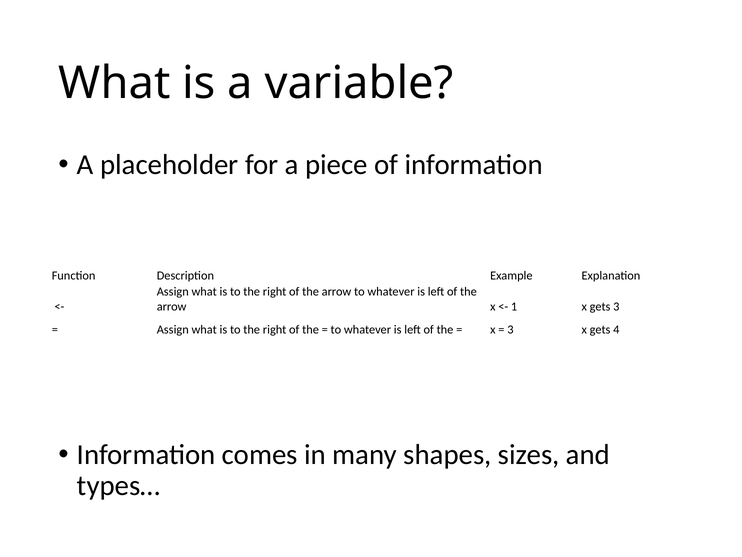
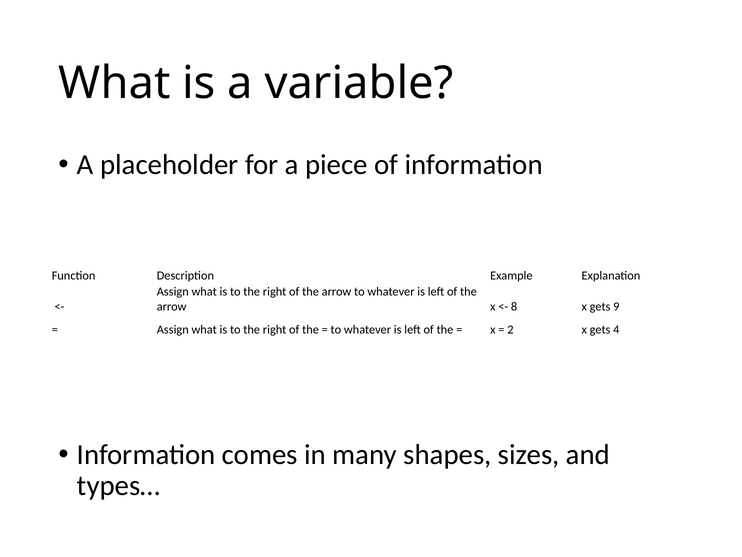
1: 1 -> 8
gets 3: 3 -> 9
3 at (510, 329): 3 -> 2
